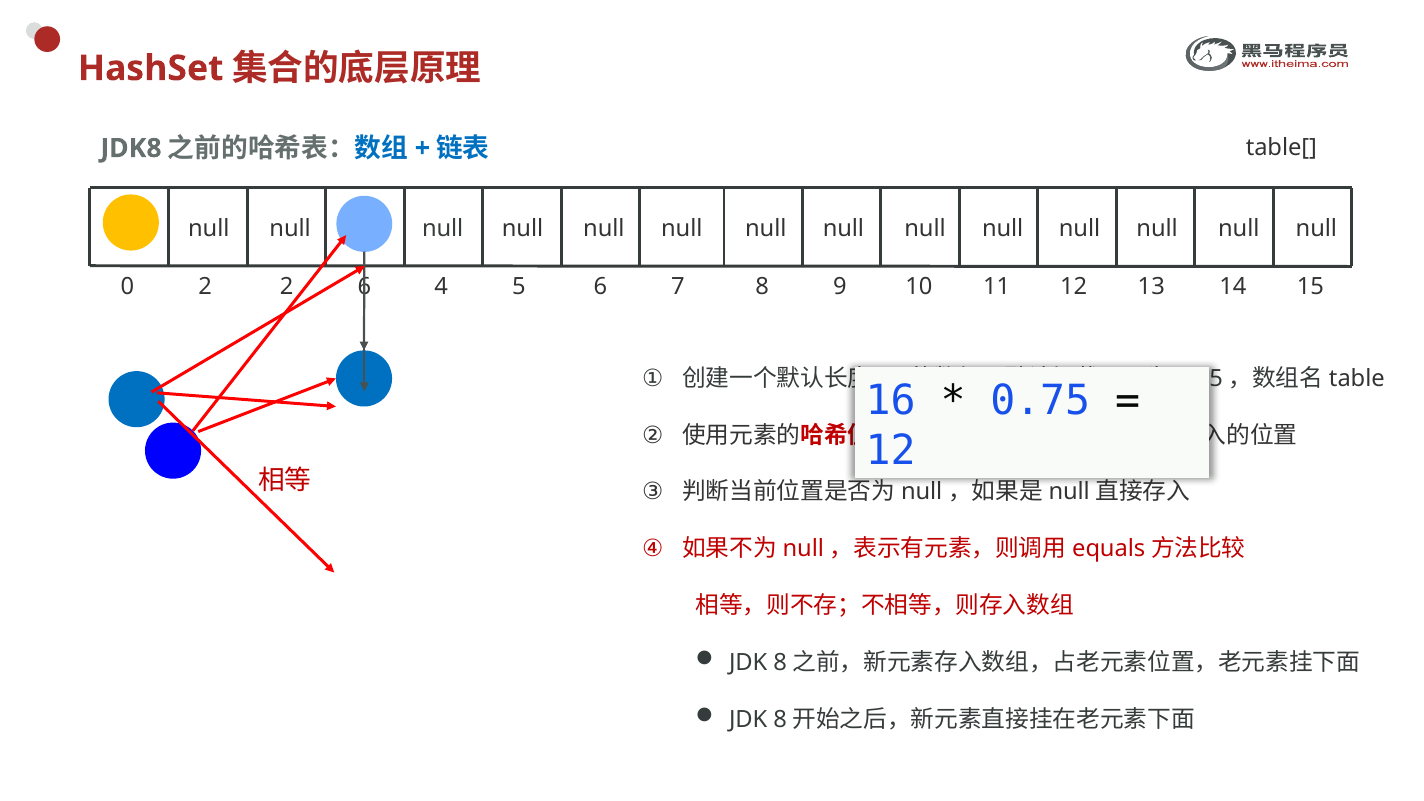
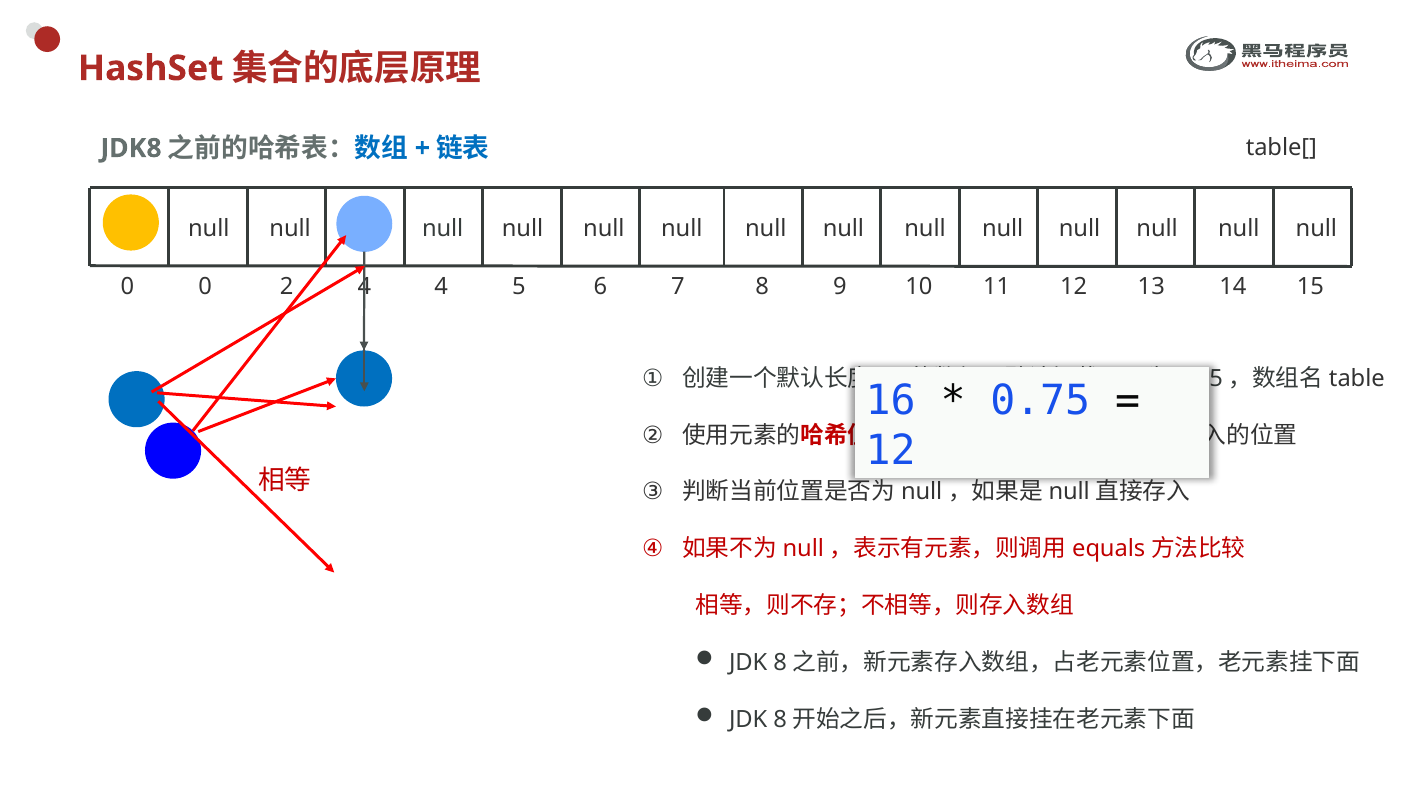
0 2: 2 -> 0
2 6: 6 -> 4
